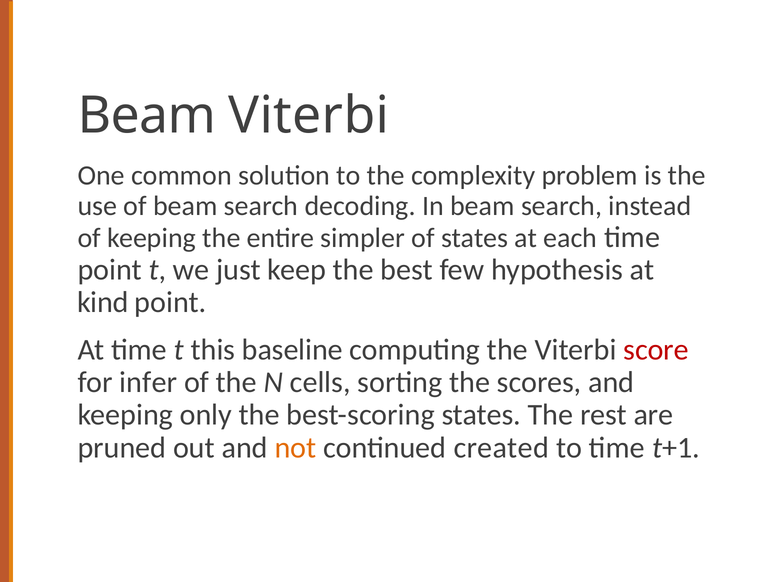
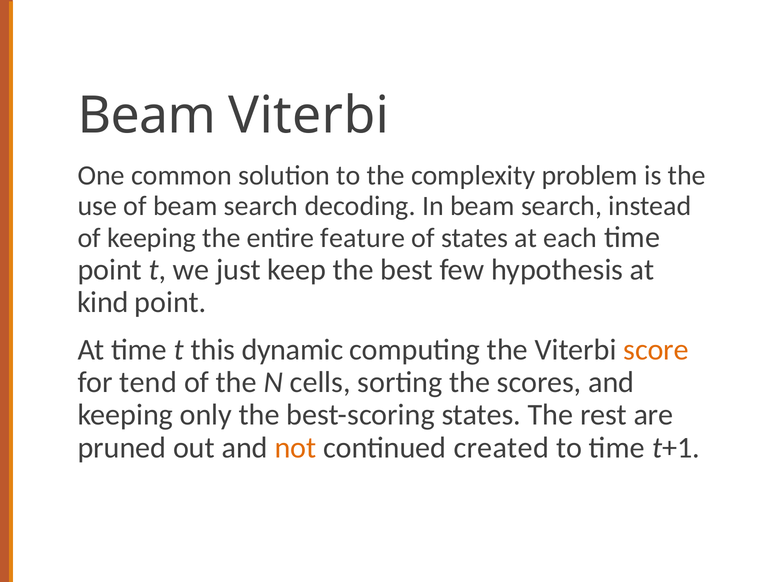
simpler: simpler -> feature
baseline: baseline -> dynamic
score colour: red -> orange
infer: infer -> tend
